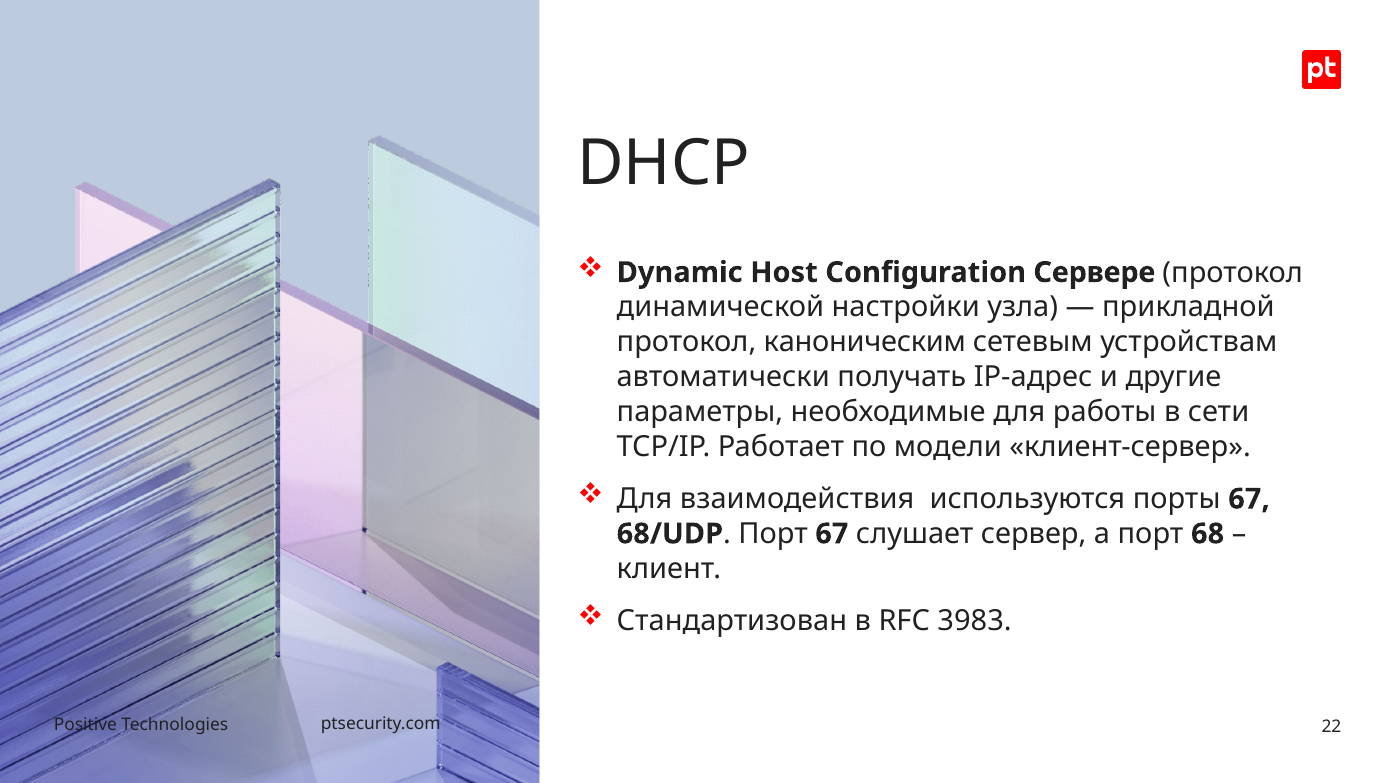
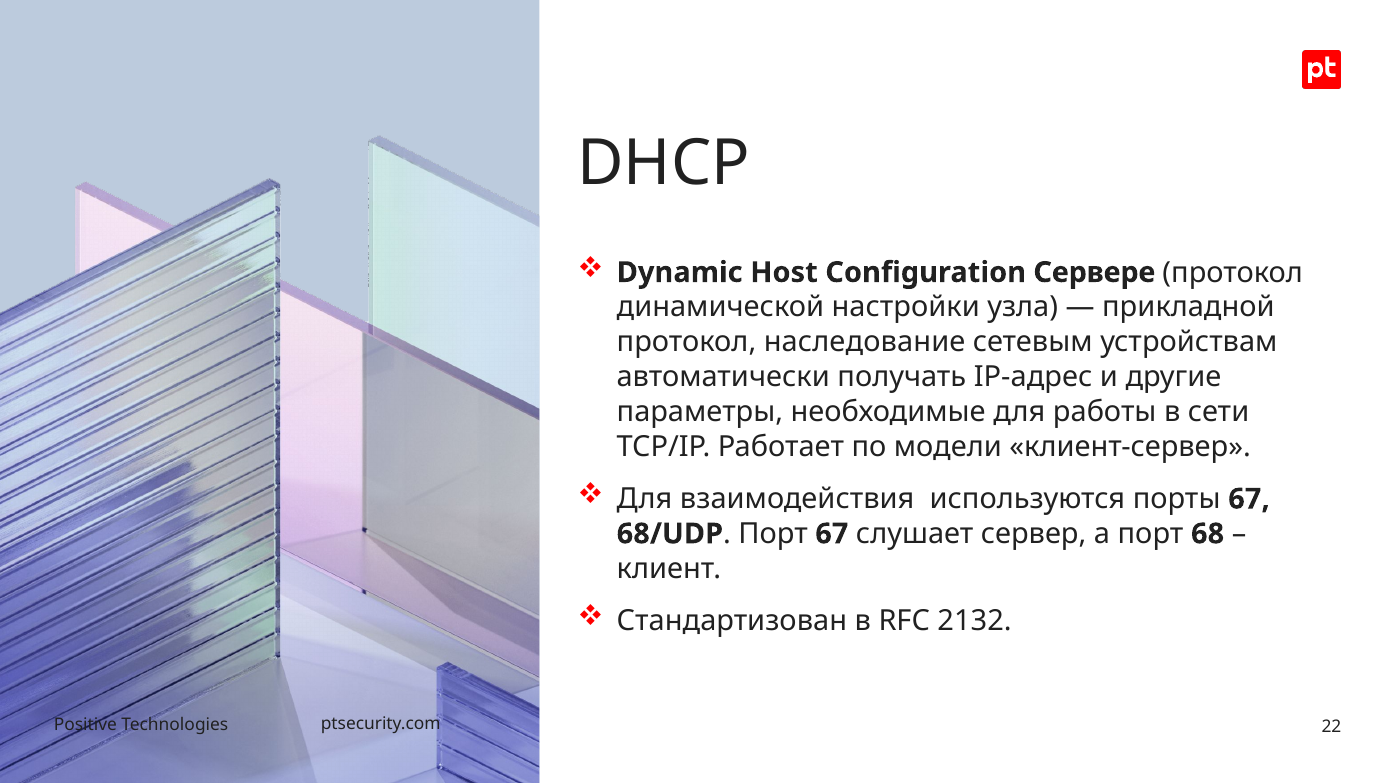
каноническим: каноническим -> наследование
3983: 3983 -> 2132
